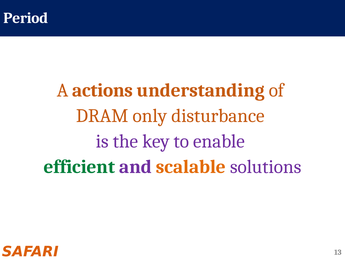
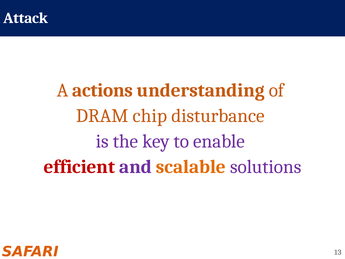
Period: Period -> Attack
only: only -> chip
efficient colour: green -> red
